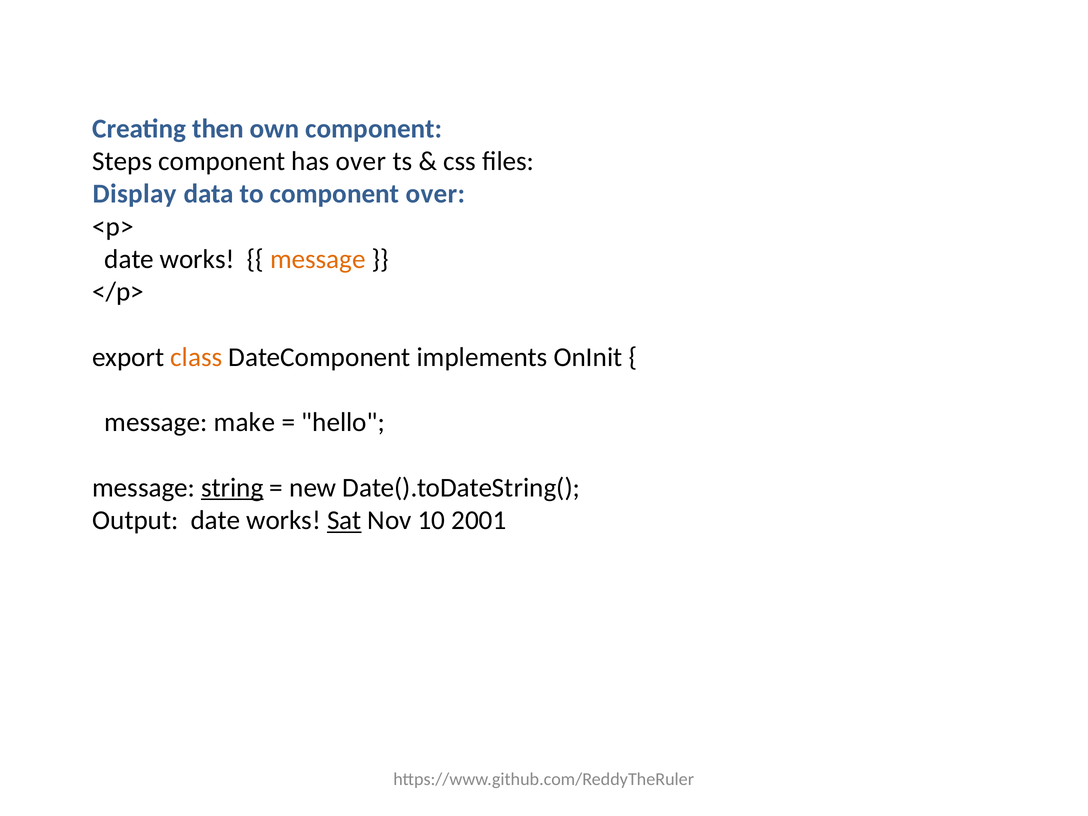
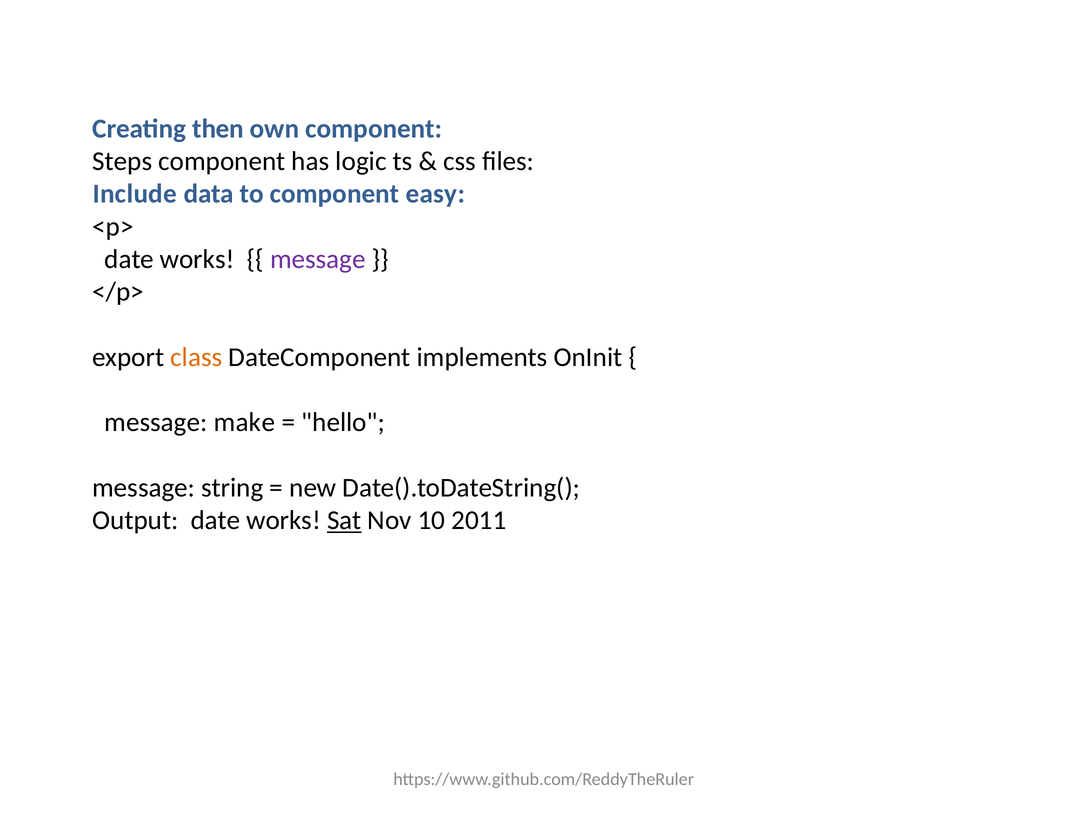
has over: over -> logic
Display: Display -> Include
component over: over -> easy
message at (318, 259) colour: orange -> purple
string underline: present -> none
2001: 2001 -> 2011
